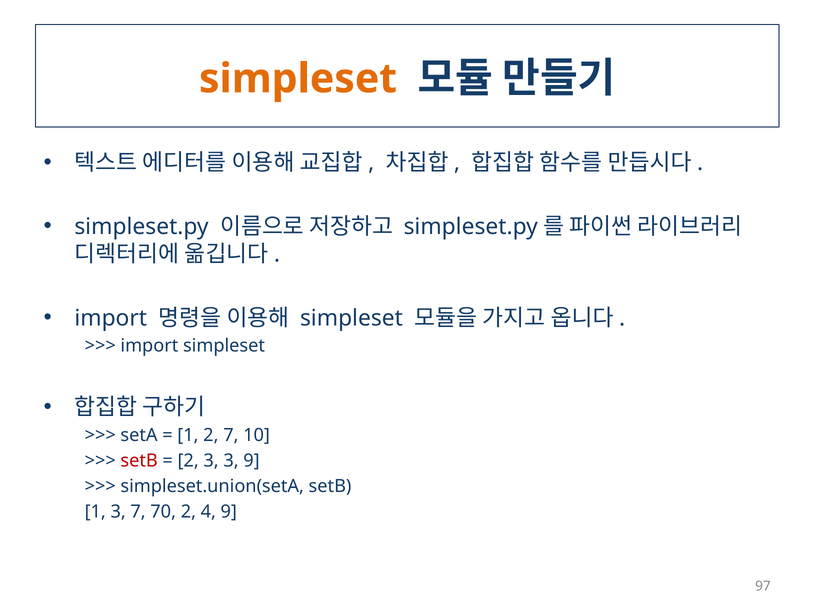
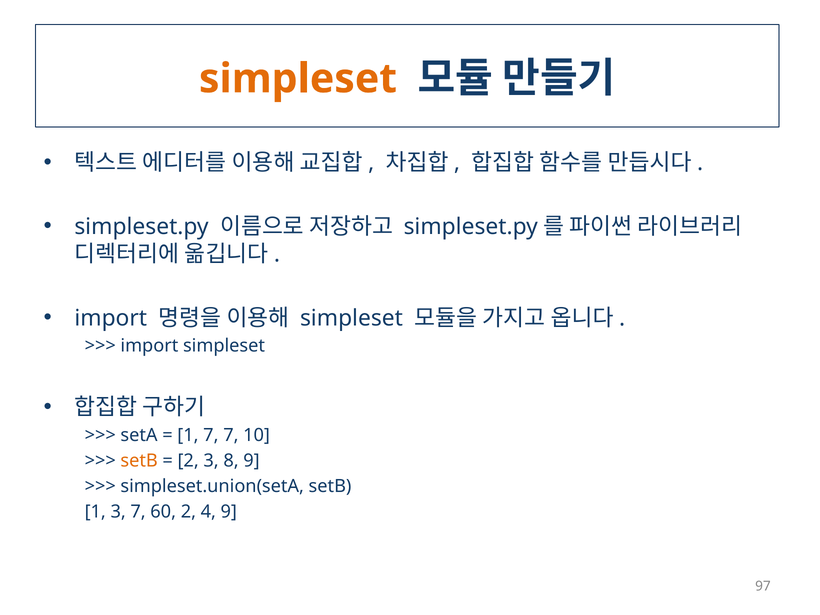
1 2: 2 -> 7
setB at (139, 461) colour: red -> orange
3 3: 3 -> 8
70: 70 -> 60
